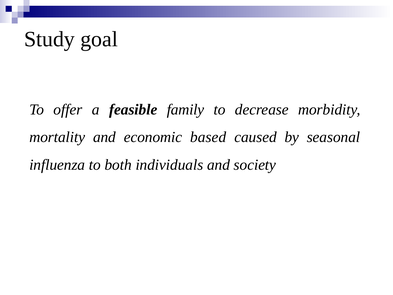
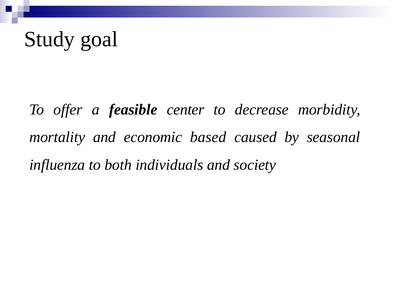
family: family -> center
